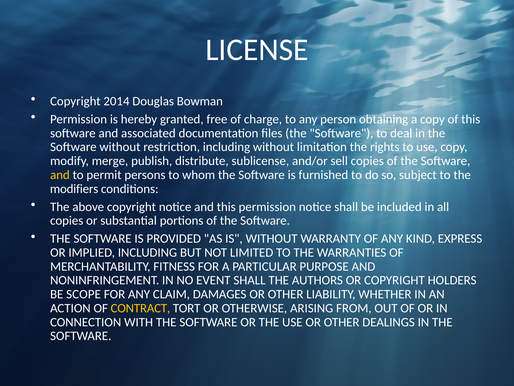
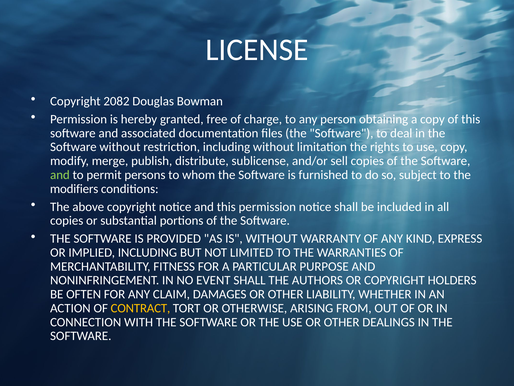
2014: 2014 -> 2082
and at (60, 175) colour: yellow -> light green
SCOPE: SCOPE -> OFTEN
